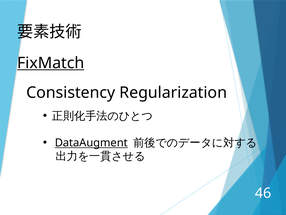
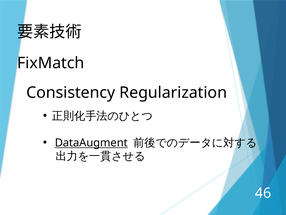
FixMatch underline: present -> none
